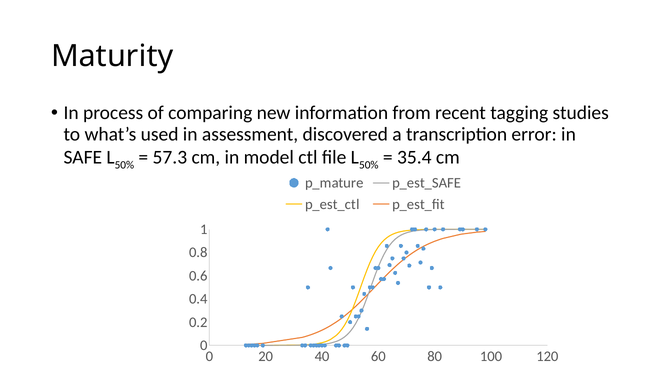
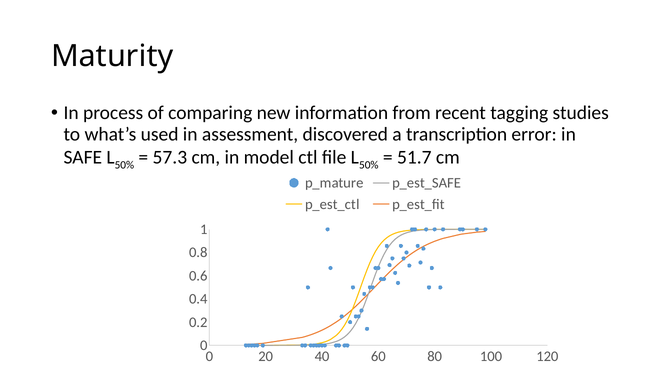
35.4: 35.4 -> 51.7
